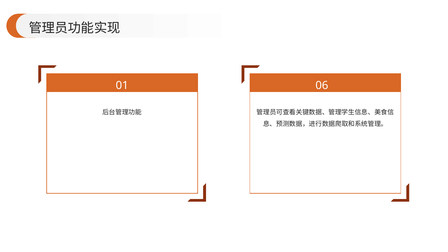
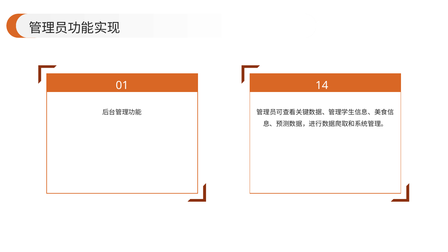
06: 06 -> 14
